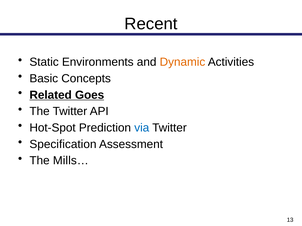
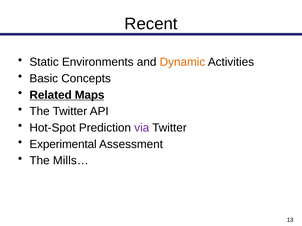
Goes: Goes -> Maps
via colour: blue -> purple
Specification: Specification -> Experimental
